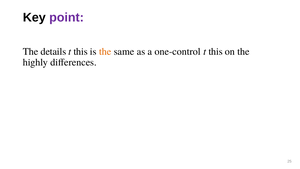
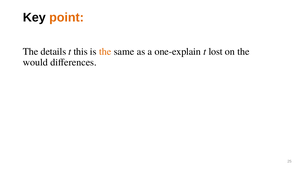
point colour: purple -> orange
one-control: one-control -> one-explain
this at (216, 51): this -> lost
highly: highly -> would
